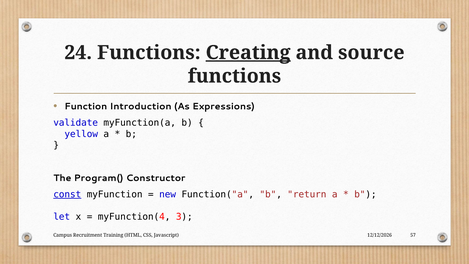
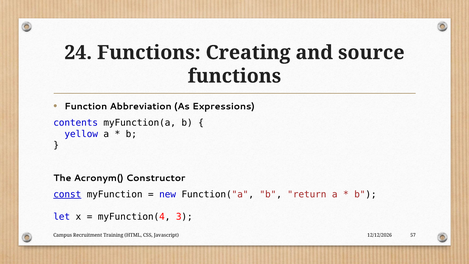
Creating underline: present -> none
Introduction: Introduction -> Abbreviation
validate: validate -> contents
Program(: Program( -> Acronym(
